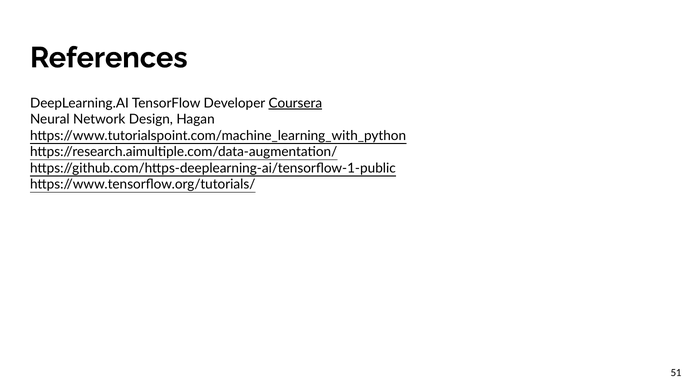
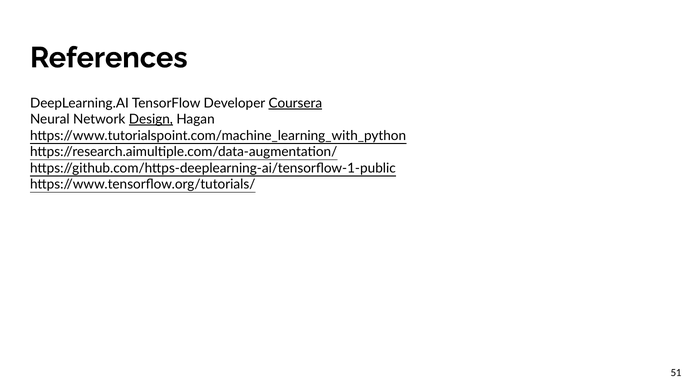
Design underline: none -> present
